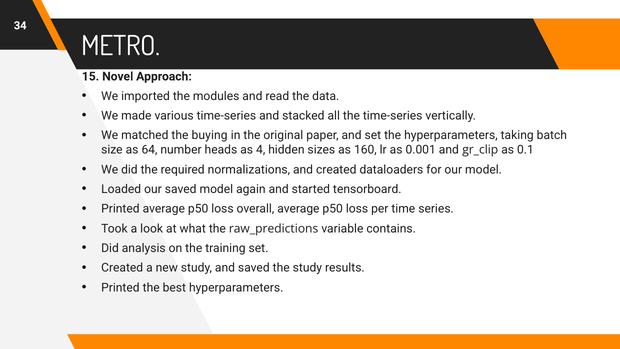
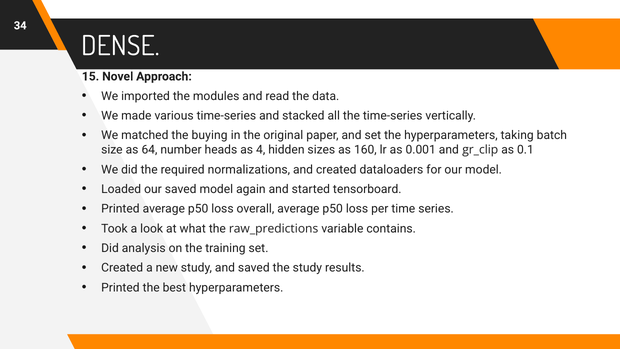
METRO: METRO -> DENSE
